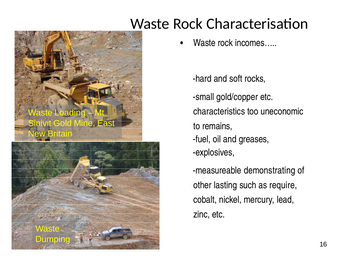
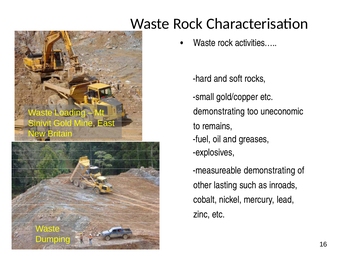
incomes…: incomes… -> activities…
characteristics at (219, 111): characteristics -> demonstrating
require: require -> inroads
